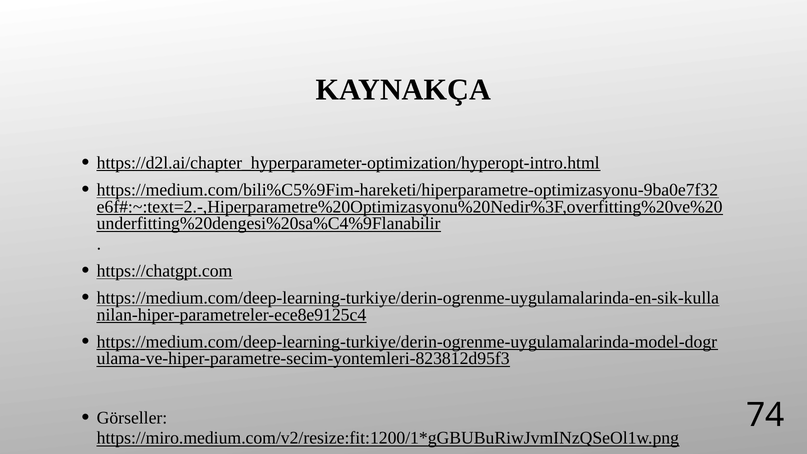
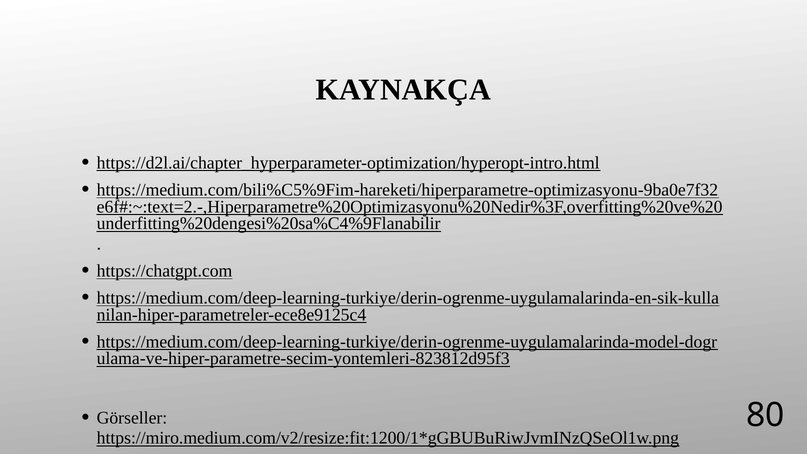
74: 74 -> 80
